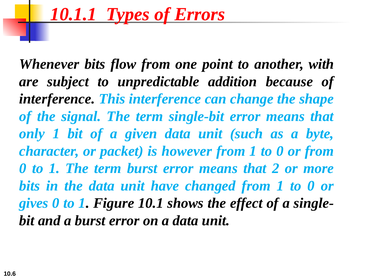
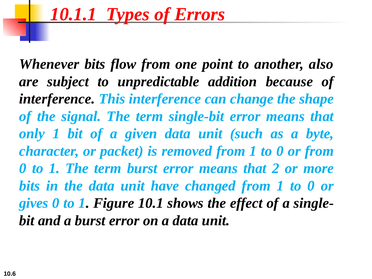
with: with -> also
however: however -> removed
